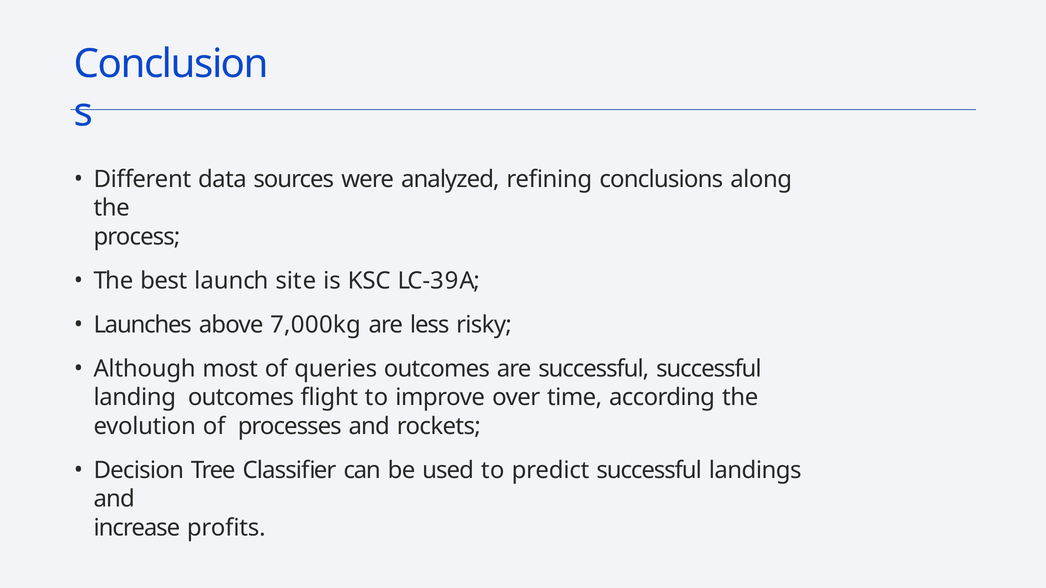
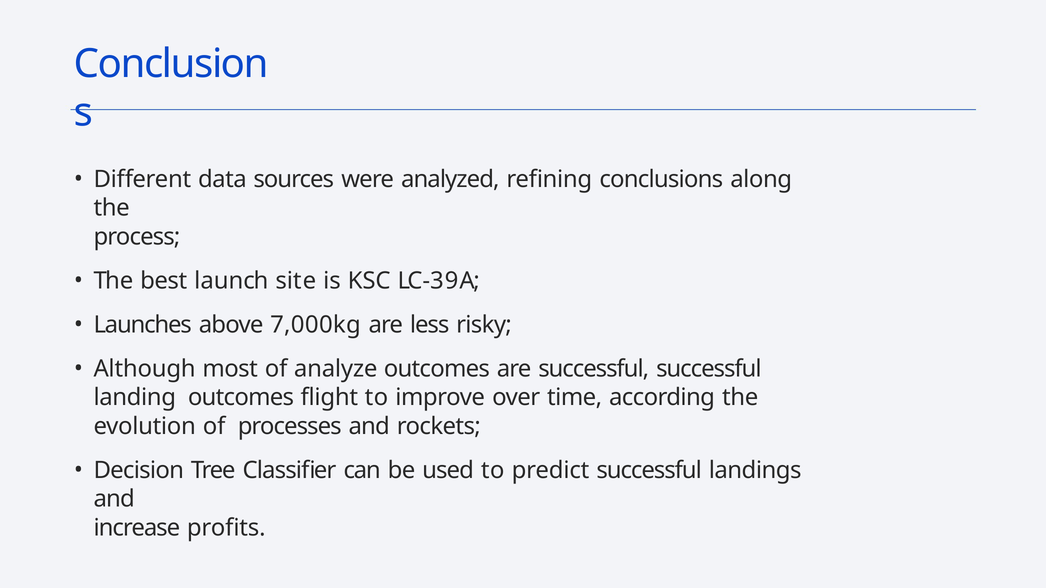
queries: queries -> analyze
